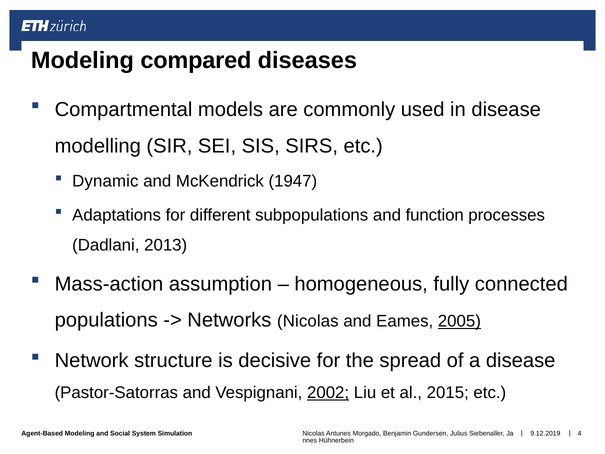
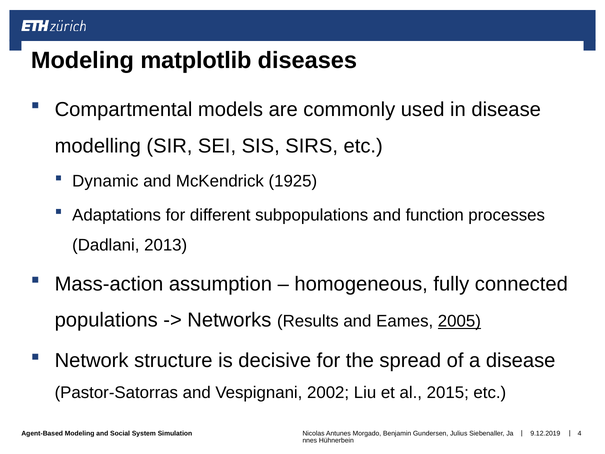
compared: compared -> matplotlib
1947: 1947 -> 1925
Networks Nicolas: Nicolas -> Results
2002 underline: present -> none
